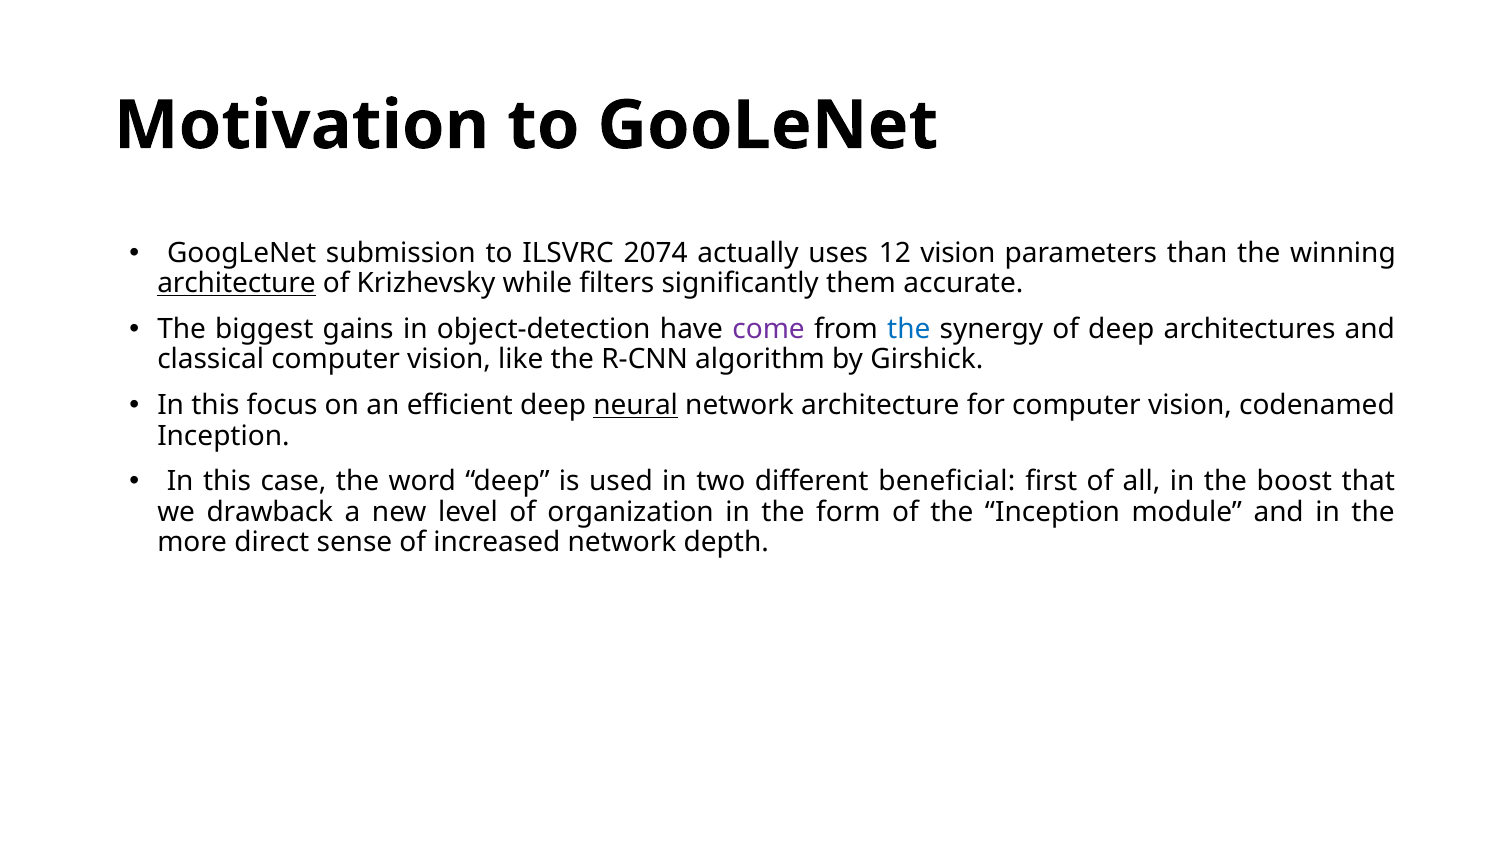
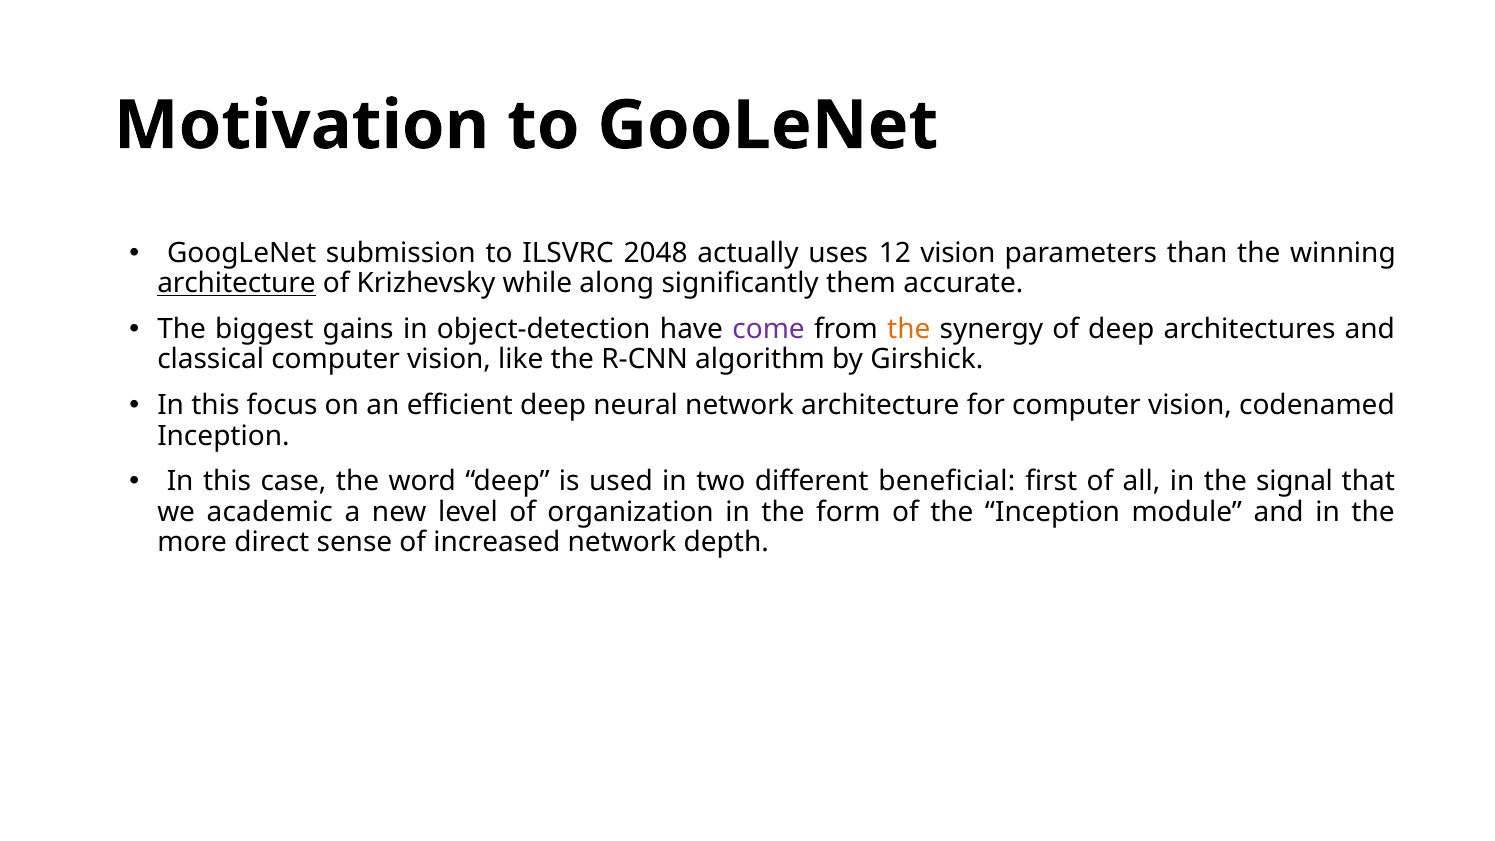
2074: 2074 -> 2048
filters: filters -> along
the at (909, 329) colour: blue -> orange
neural underline: present -> none
boost: boost -> signal
drawback: drawback -> academic
